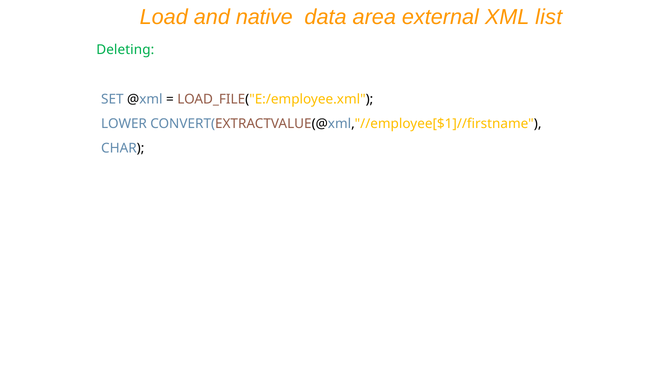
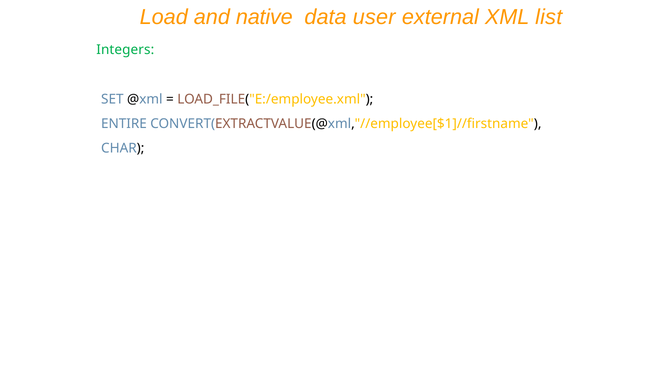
area: area -> user
Deleting: Deleting -> Integers
LOWER: LOWER -> ENTIRE
